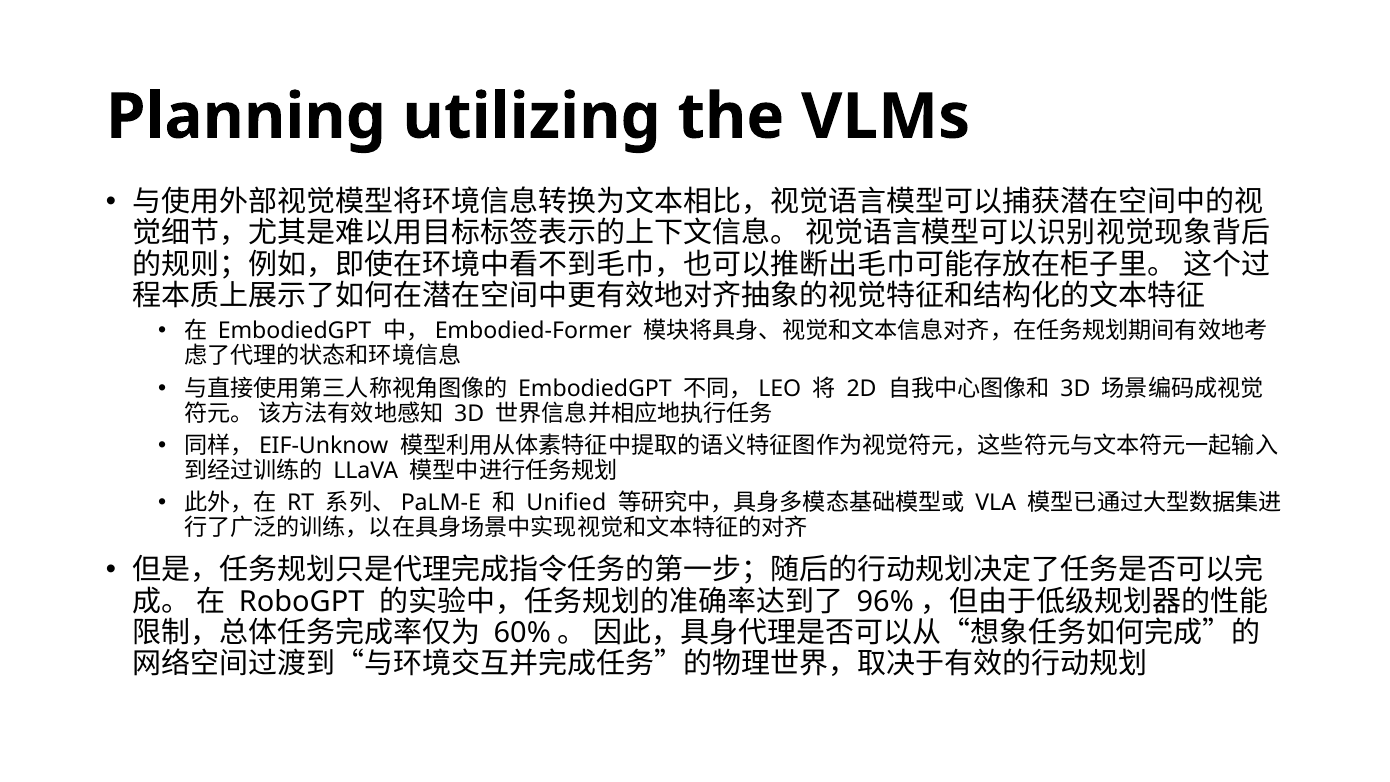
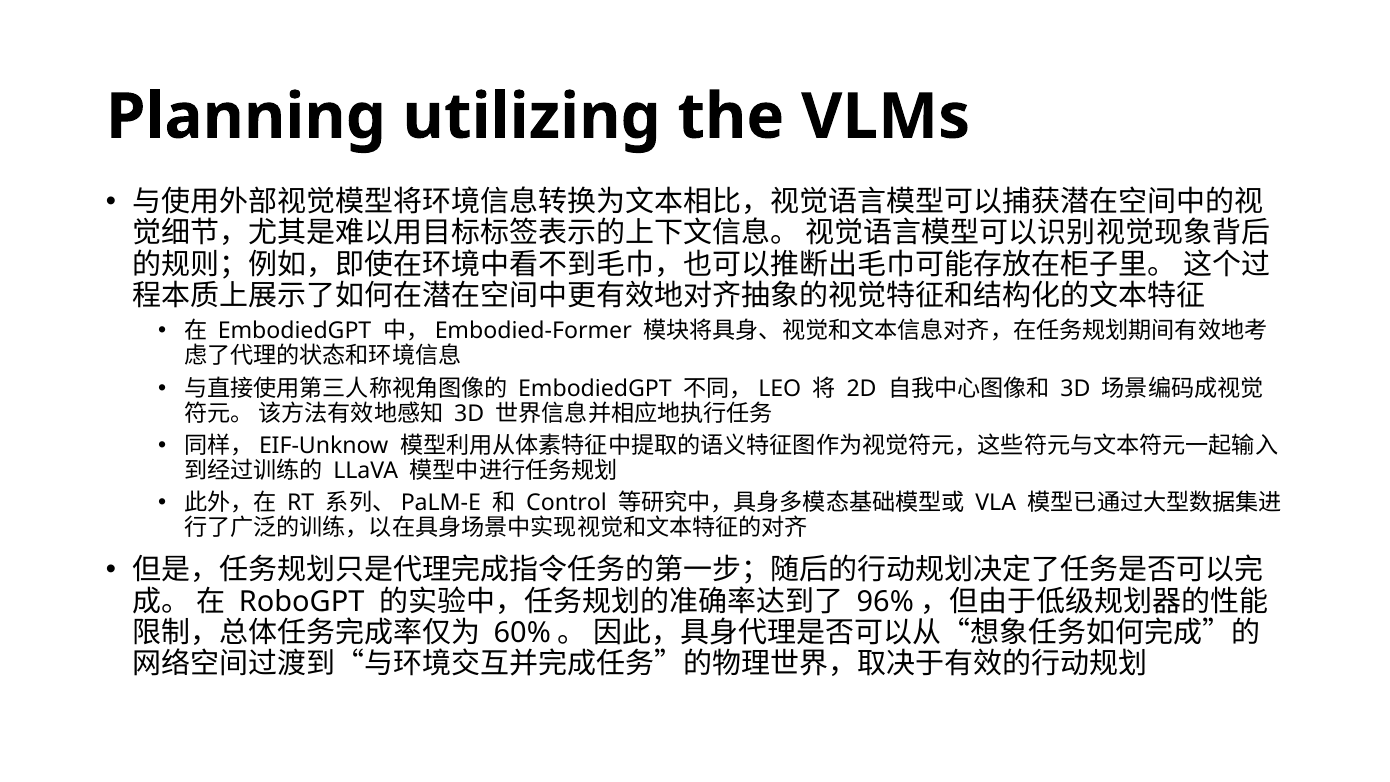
Unified: Unified -> Control
